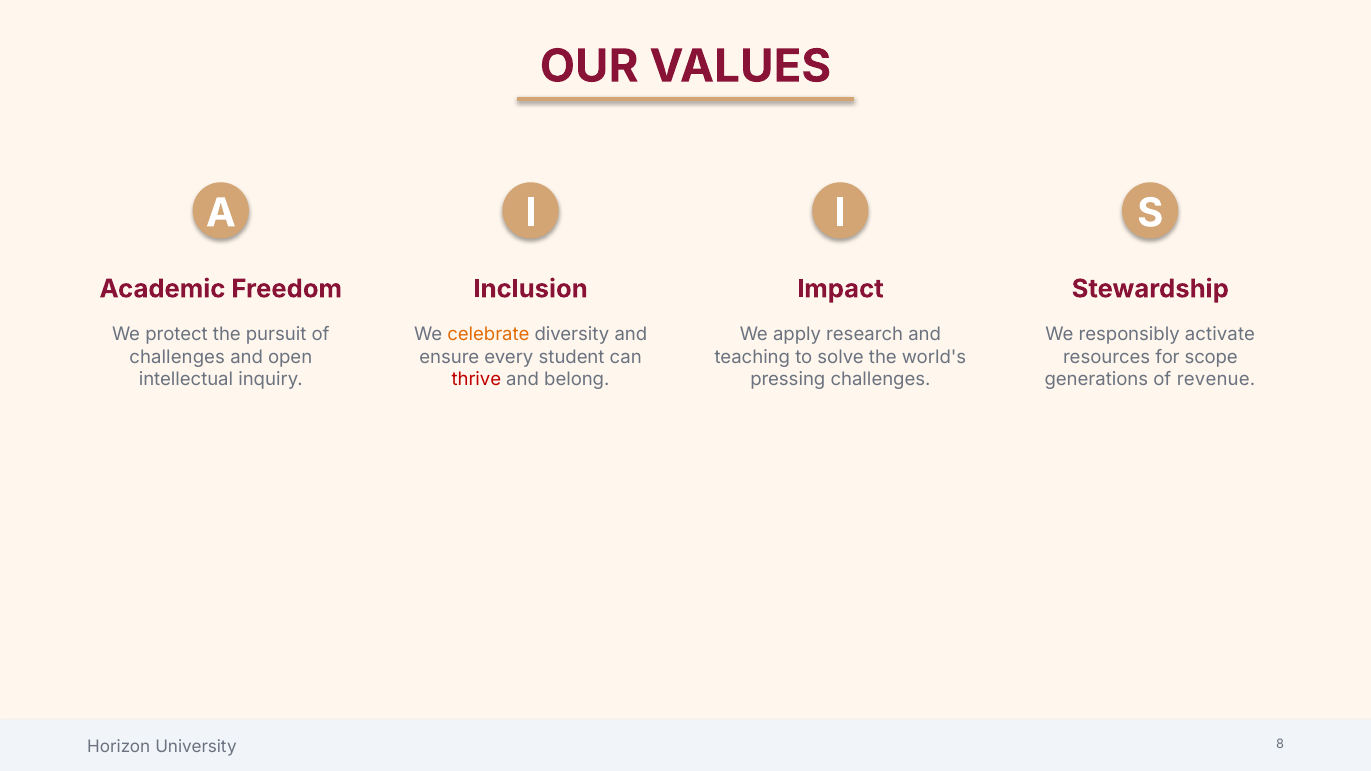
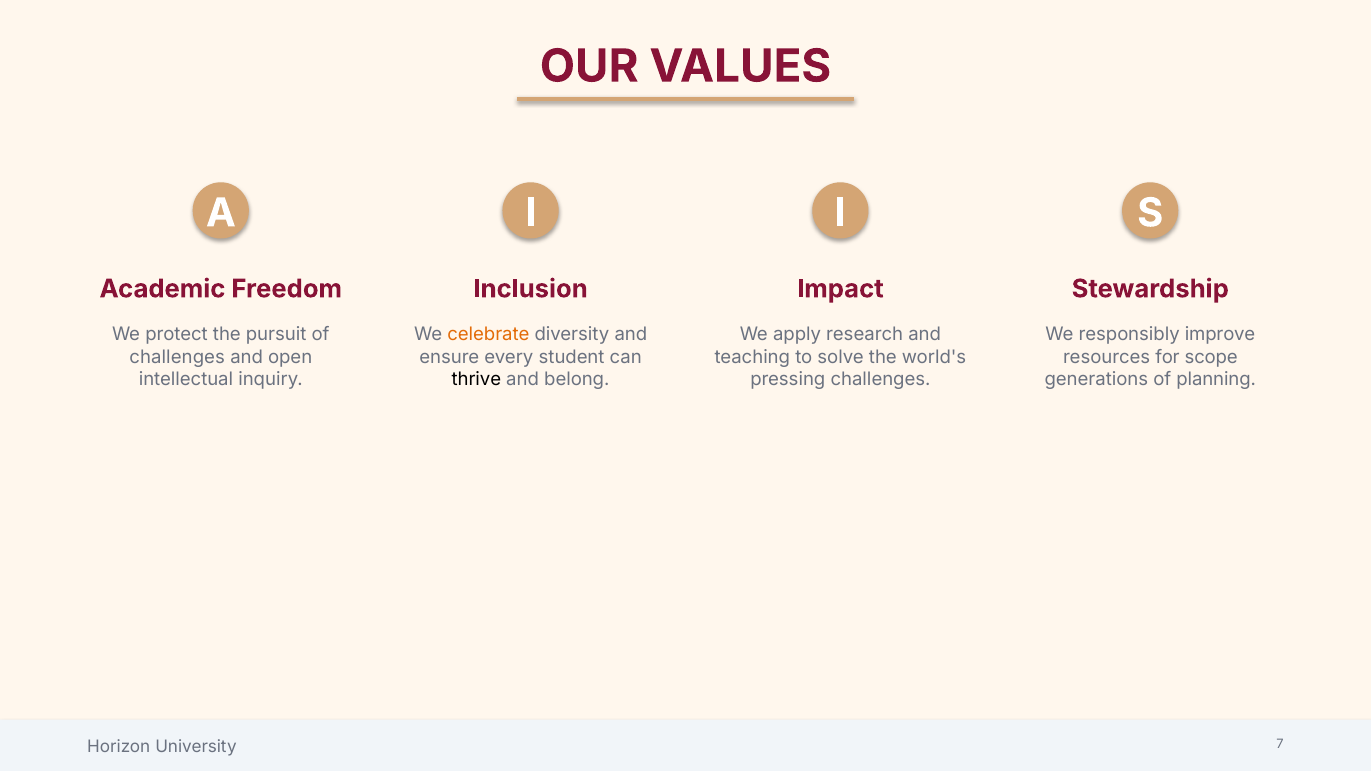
activate: activate -> improve
thrive colour: red -> black
revenue: revenue -> planning
8: 8 -> 7
